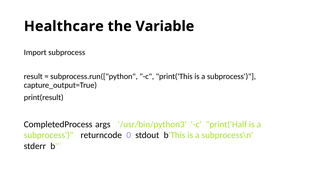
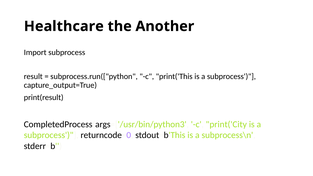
Variable: Variable -> Another
print('Half: print('Half -> print('City
